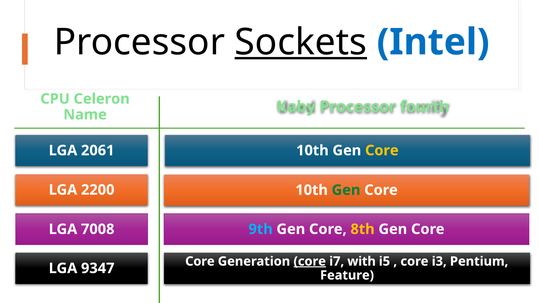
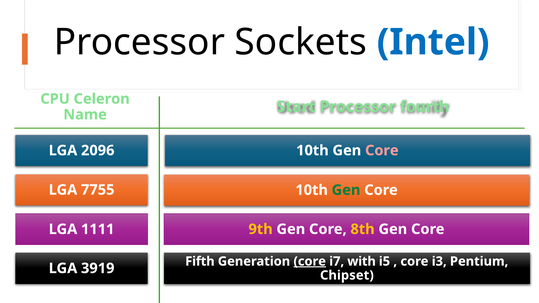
Sockets underline: present -> none
Kaby: Kaby -> Start
2061: 2061 -> 2096
Core at (382, 151) colour: yellow -> pink
2200: 2200 -> 7755
9th colour: light blue -> yellow
7008: 7008 -> 1111
Core at (200, 261): Core -> Fifth
9347: 9347 -> 3919
Feature: Feature -> Chipset
